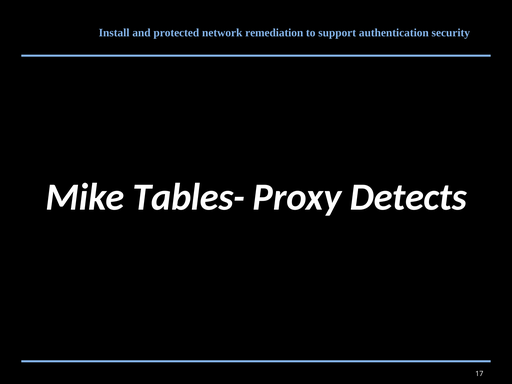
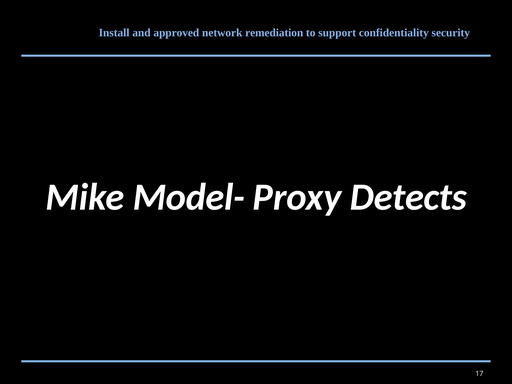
protected: protected -> approved
authentication: authentication -> confidentiality
Tables-: Tables- -> Model-
